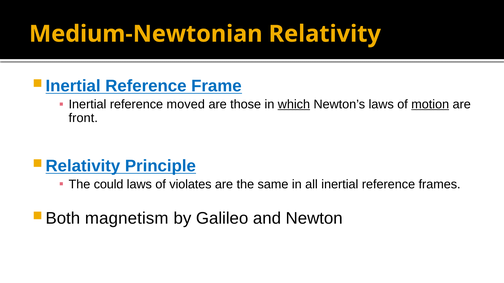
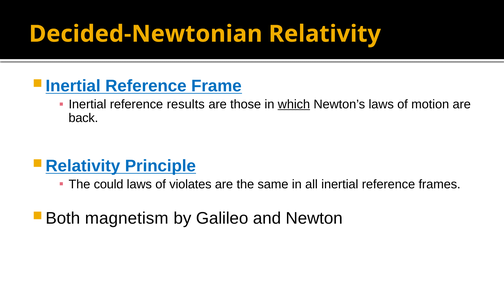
Medium-Newtonian: Medium-Newtonian -> Decided-Newtonian
moved: moved -> results
motion underline: present -> none
front: front -> back
